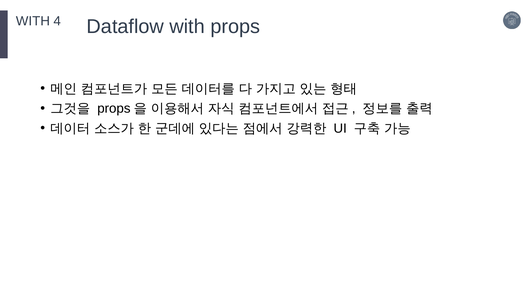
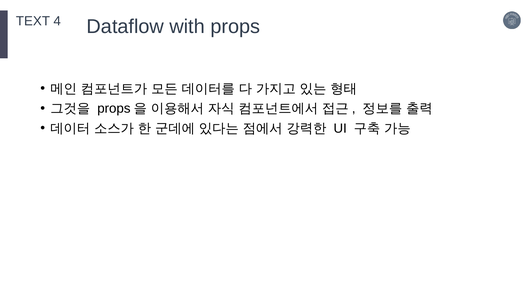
WITH at (33, 21): WITH -> TEXT
